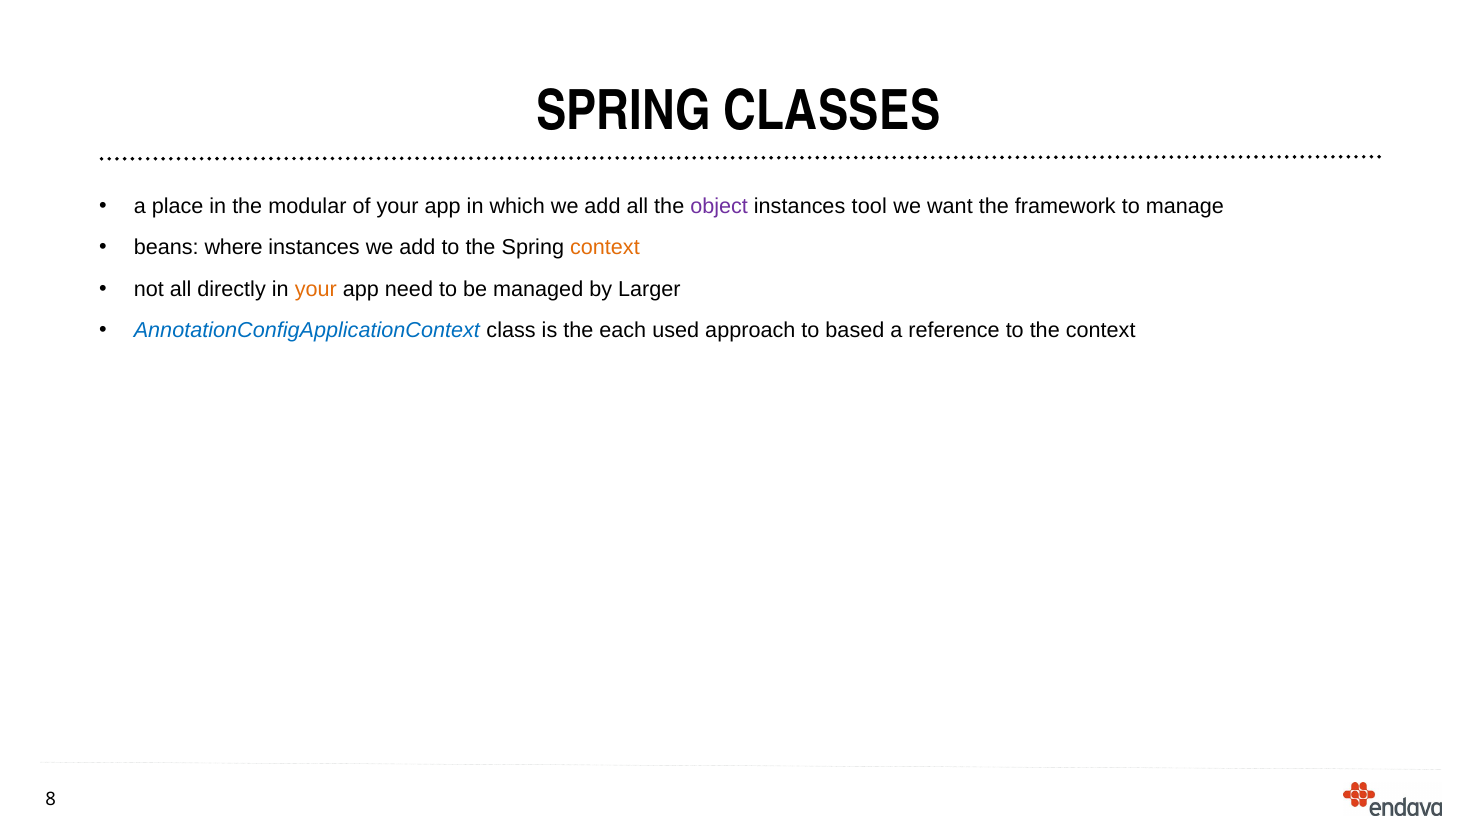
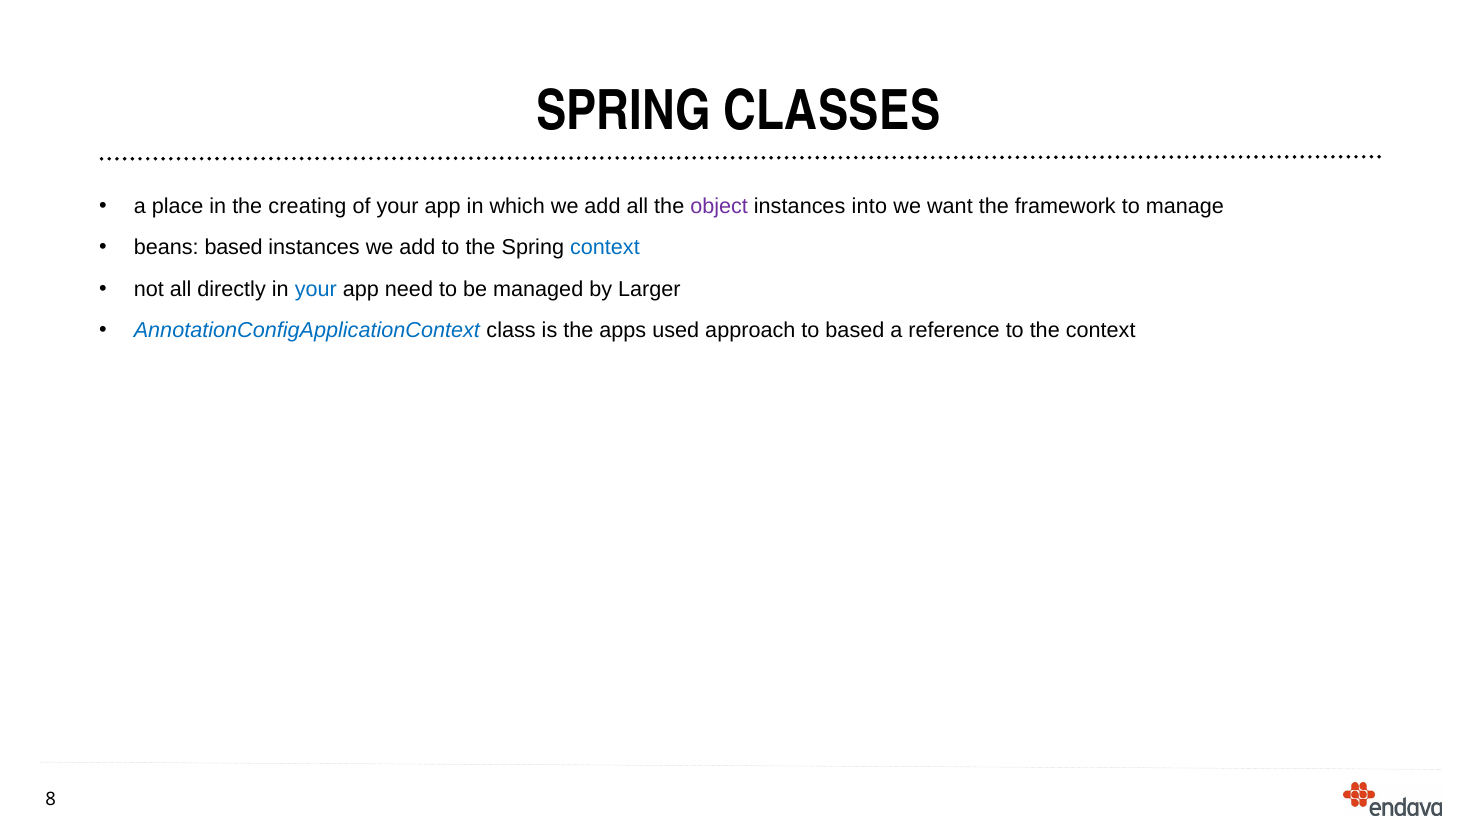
modular: modular -> creating
tool: tool -> into
beans where: where -> based
context at (605, 248) colour: orange -> blue
your at (316, 289) colour: orange -> blue
each: each -> apps
